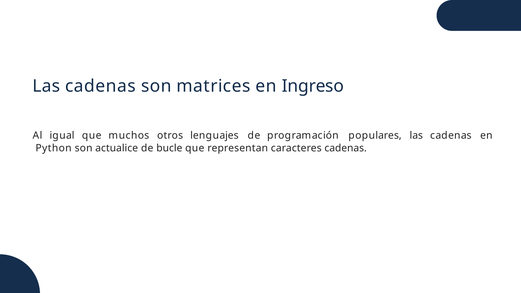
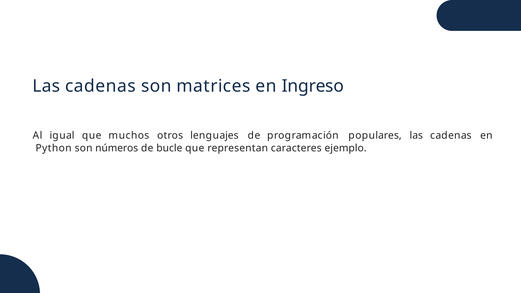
actualice: actualice -> números
caracteres cadenas: cadenas -> ejemplo
